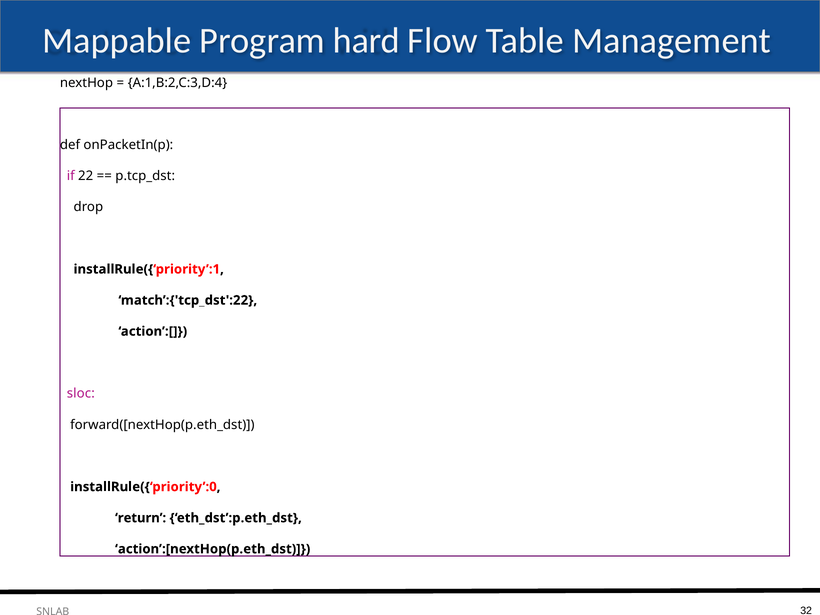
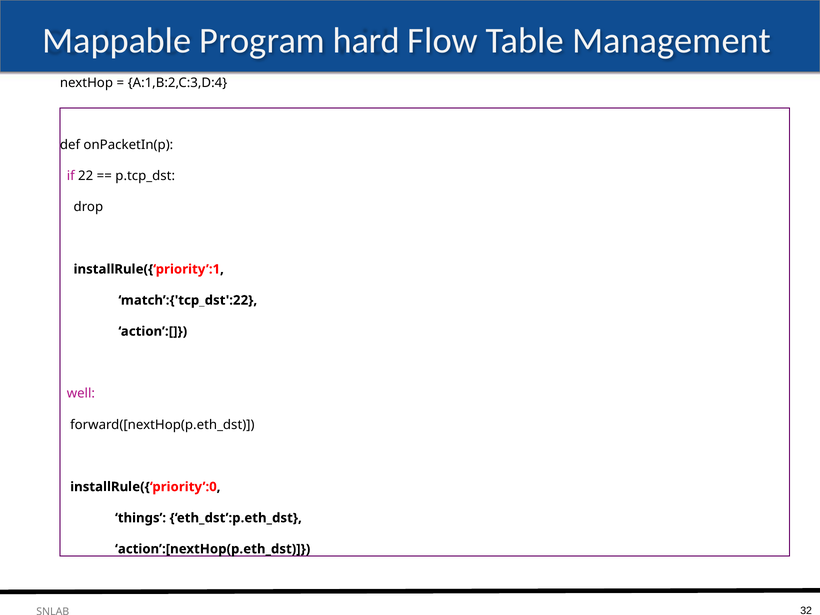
sloc: sloc -> well
return: return -> things
